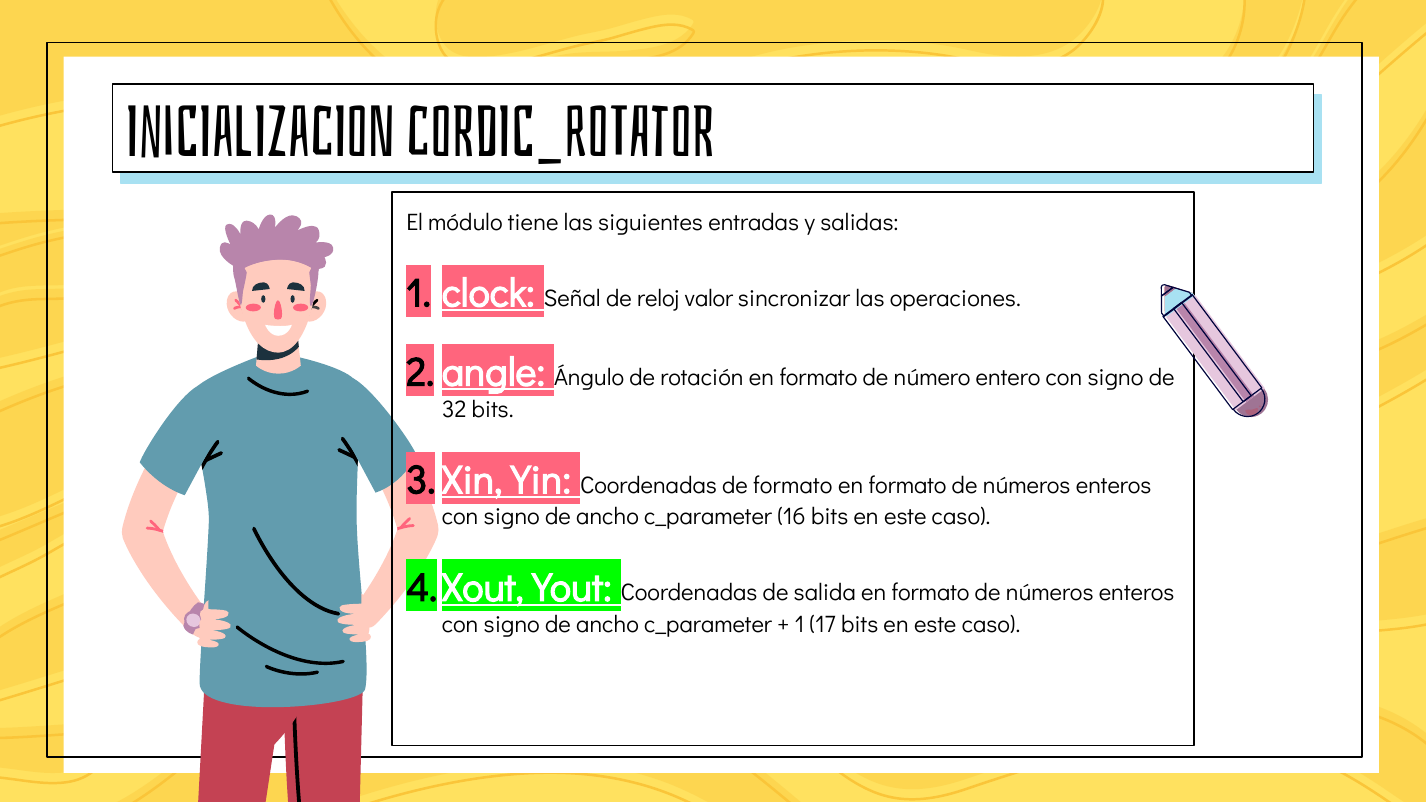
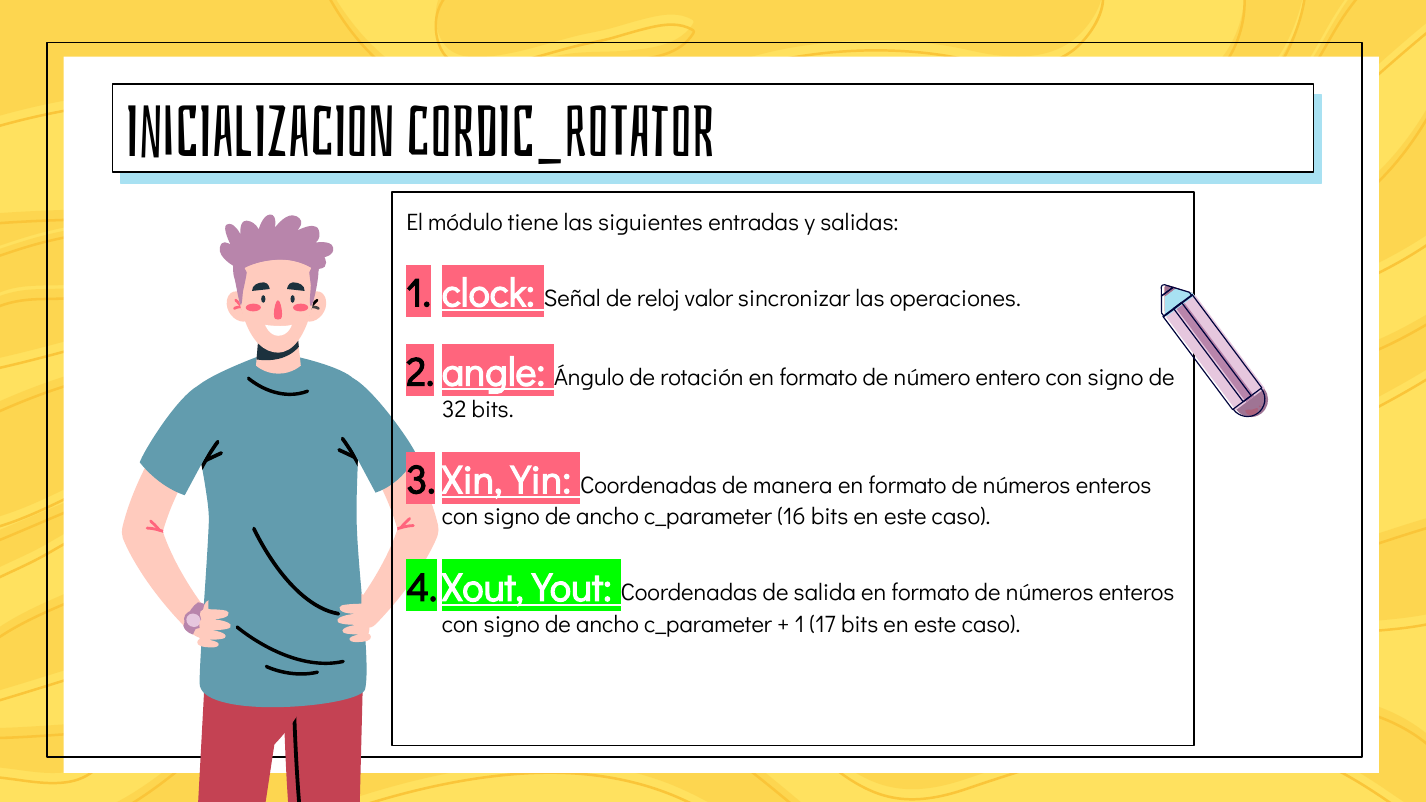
de formato: formato -> manera
